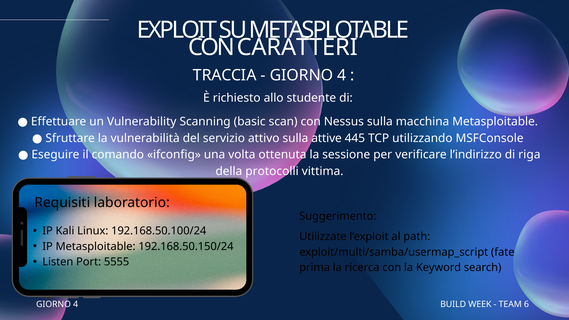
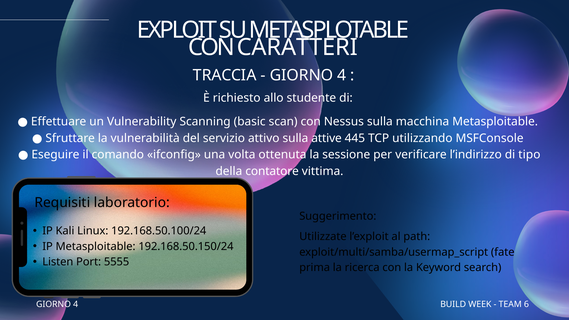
riga: riga -> tipo
protocolli: protocolli -> contatore
